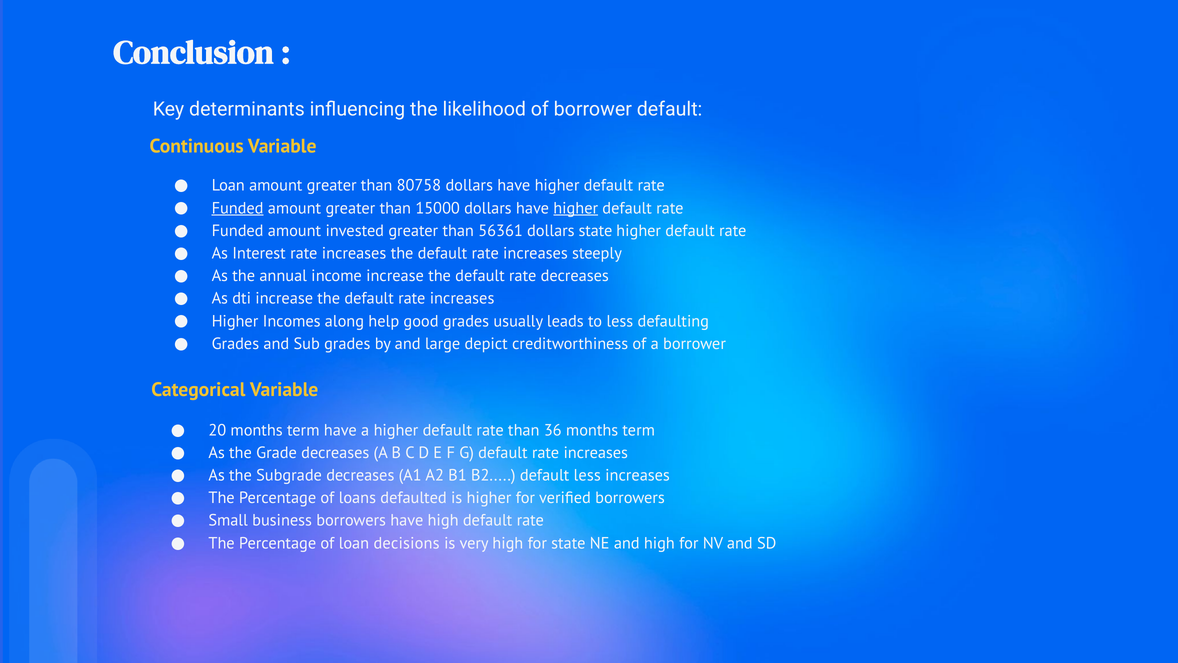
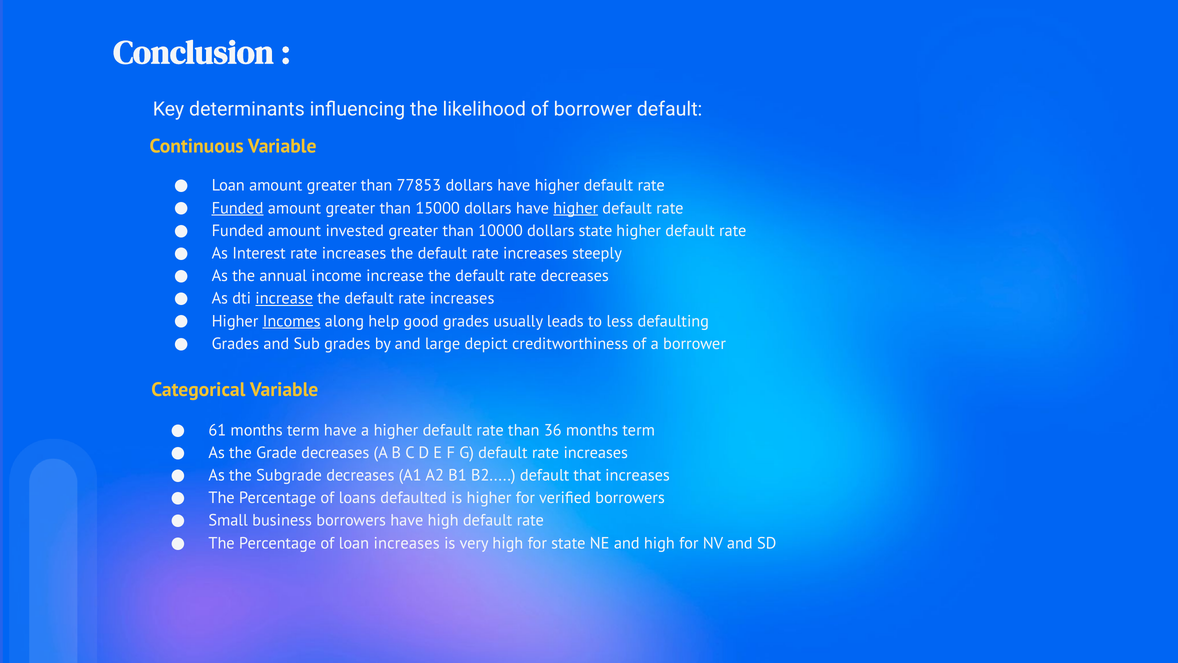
80758: 80758 -> 77853
56361: 56361 -> 10000
increase at (284, 298) underline: none -> present
Incomes underline: none -> present
20: 20 -> 61
default less: less -> that
loan decisions: decisions -> increases
